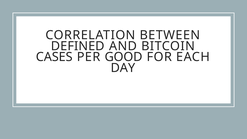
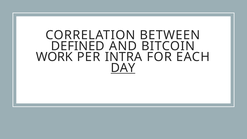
CASES: CASES -> WORK
GOOD: GOOD -> INTRA
DAY underline: none -> present
